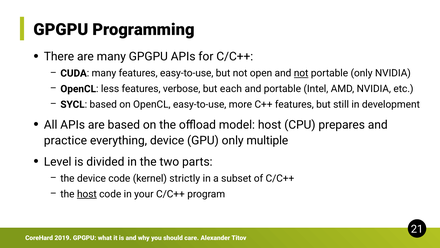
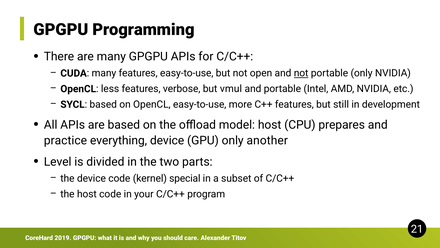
each: each -> vmul
multiple: multiple -> another
strictly: strictly -> special
host at (87, 194) underline: present -> none
